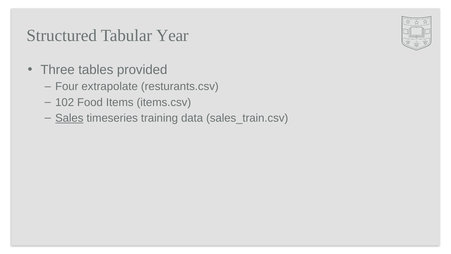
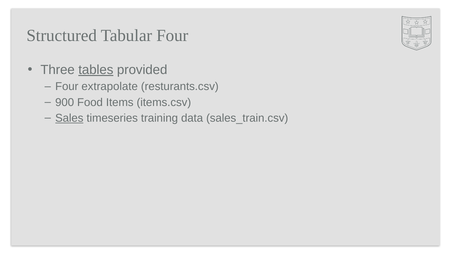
Tabular Year: Year -> Four
tables underline: none -> present
102: 102 -> 900
